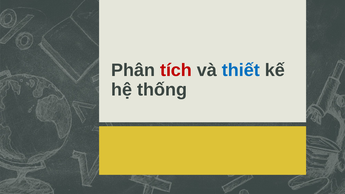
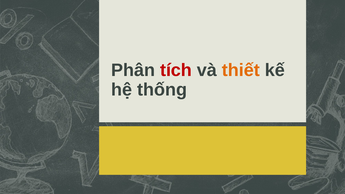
thiết colour: blue -> orange
